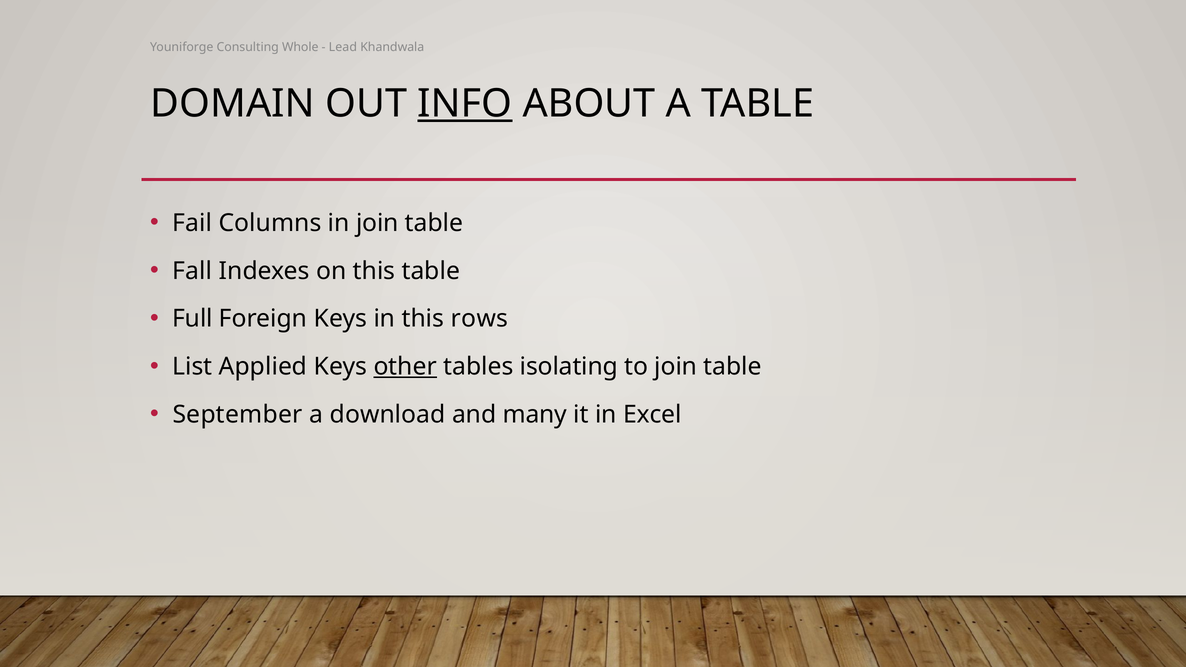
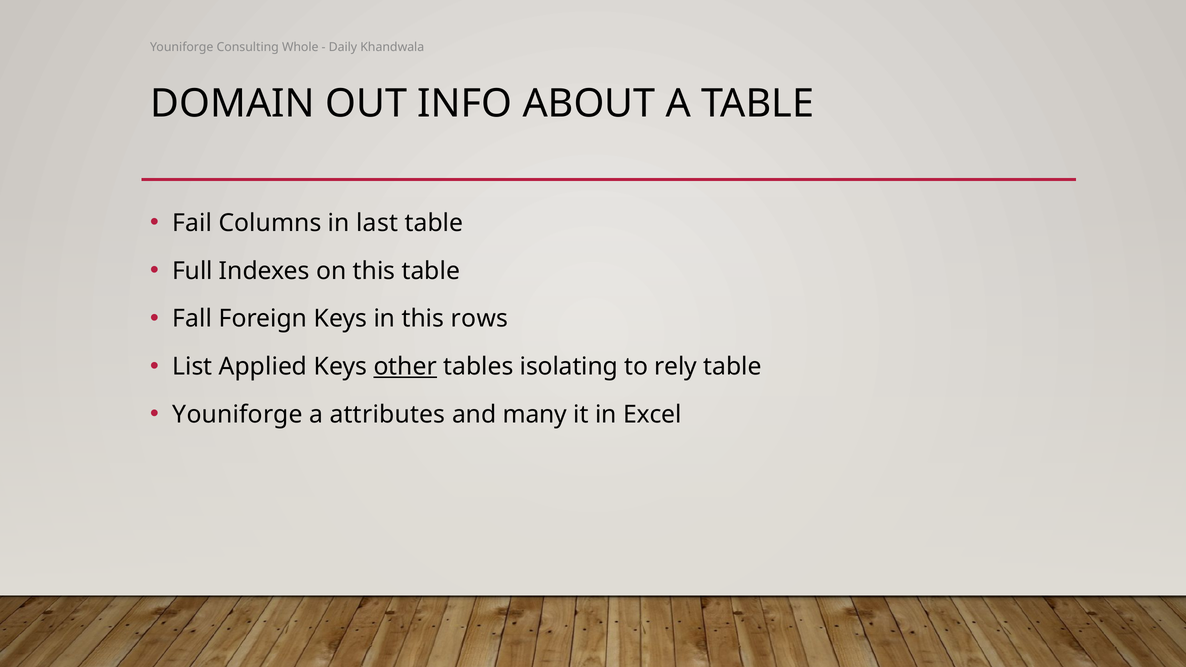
Lead: Lead -> Daily
INFO underline: present -> none
in join: join -> last
Fall: Fall -> Full
Full: Full -> Fall
to join: join -> rely
September at (238, 415): September -> Youniforge
download: download -> attributes
